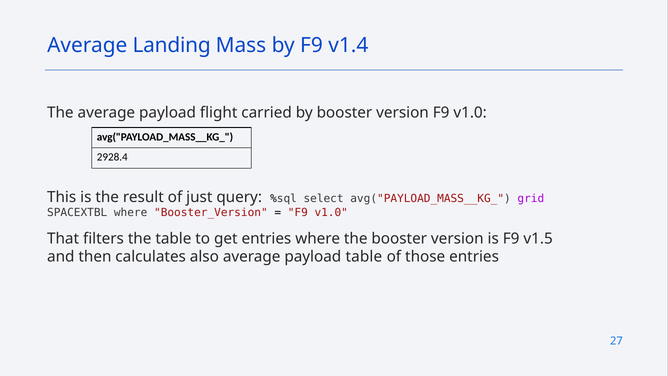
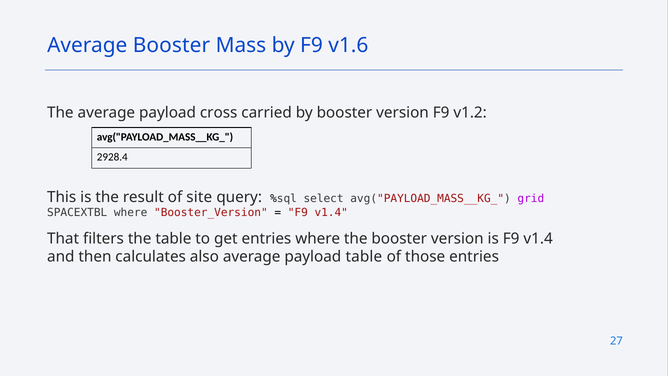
Average Landing: Landing -> Booster
v1.4: v1.4 -> v1.6
flight: flight -> cross
version F9 v1.0: v1.0 -> v1.2
just: just -> site
v1.0 at (331, 213): v1.0 -> v1.4
is F9 v1.5: v1.5 -> v1.4
